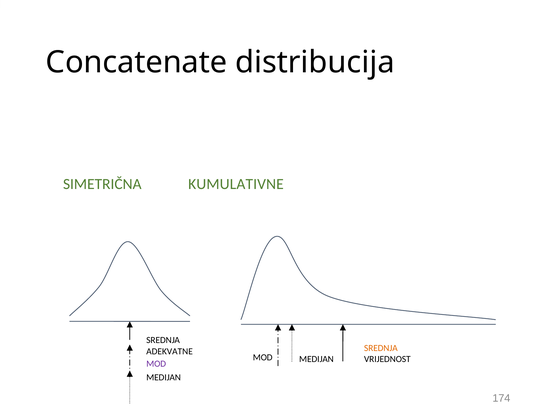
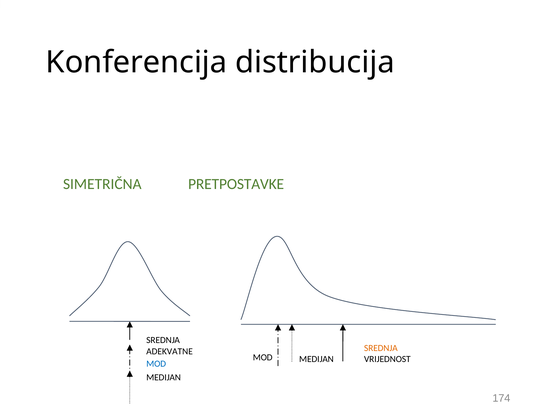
Concatenate: Concatenate -> Konferencija
KUMULATIVNE: KUMULATIVNE -> PRETPOSTAVKE
MOD at (156, 364) colour: purple -> blue
